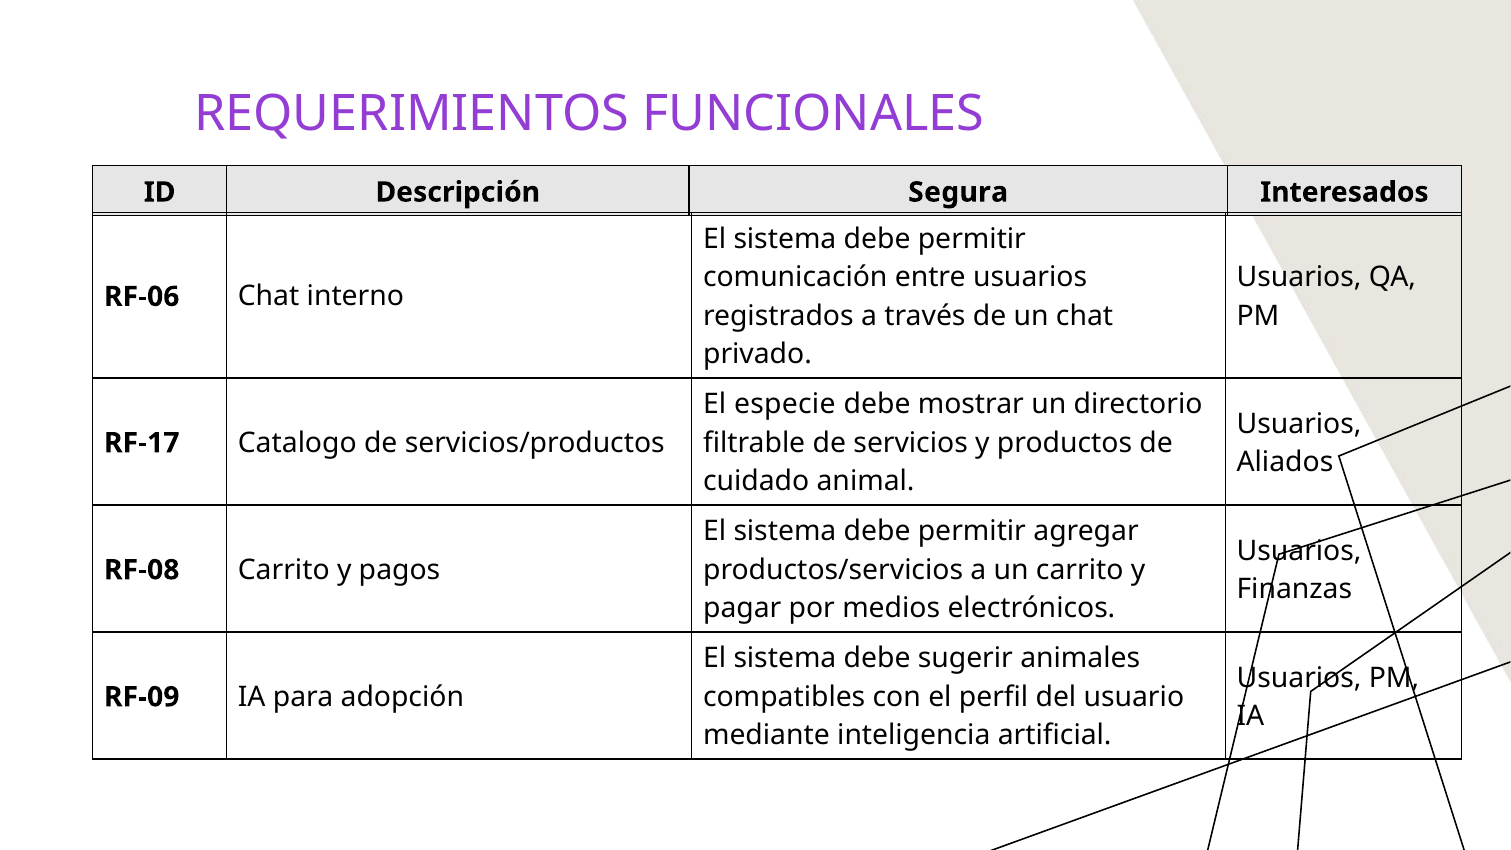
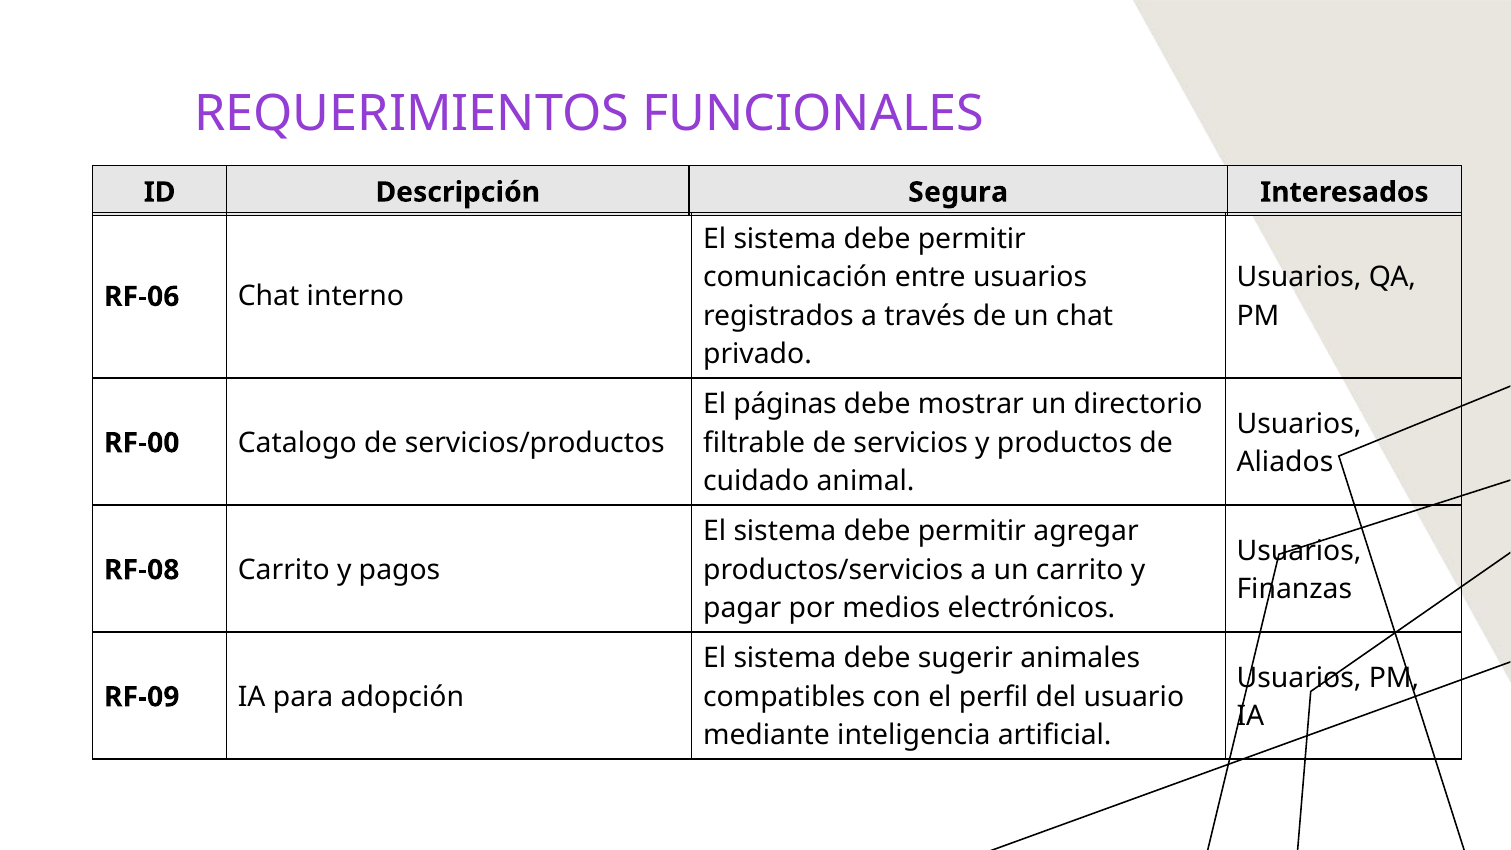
especie: especie -> páginas
RF-17: RF-17 -> RF-00
